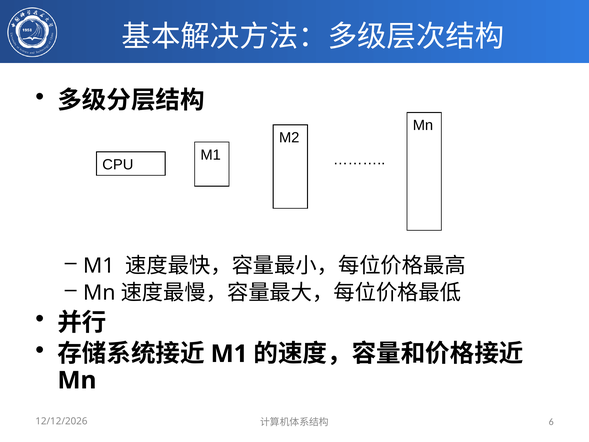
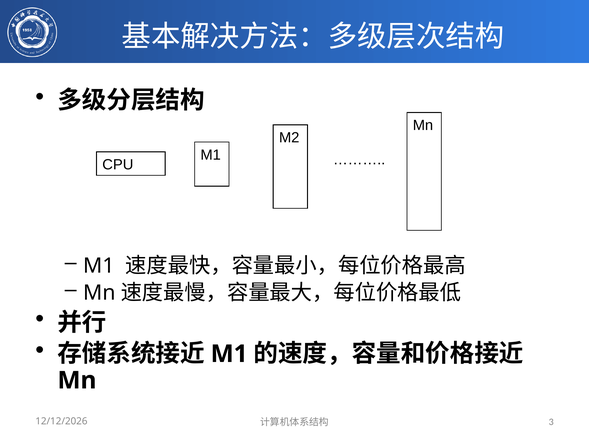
6: 6 -> 3
